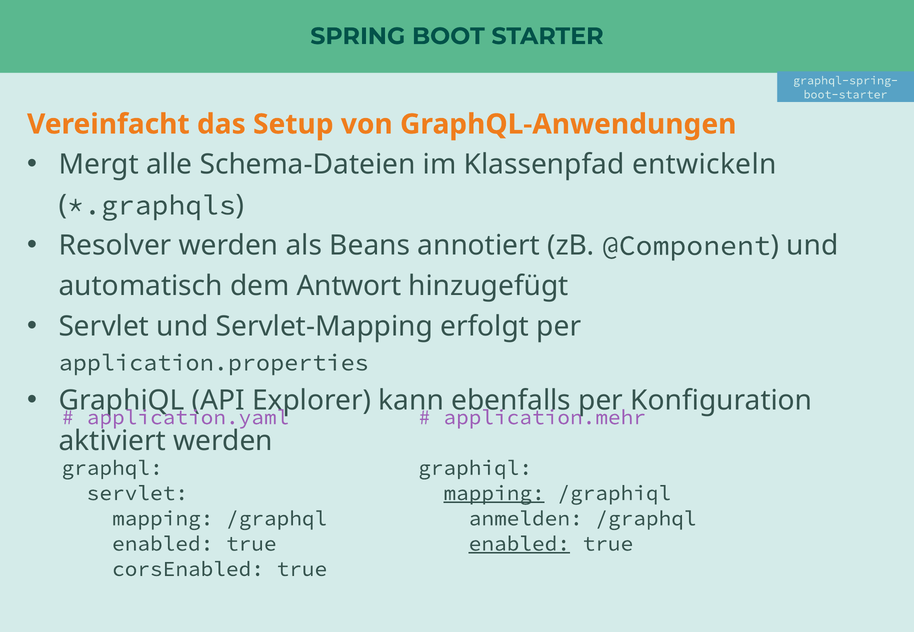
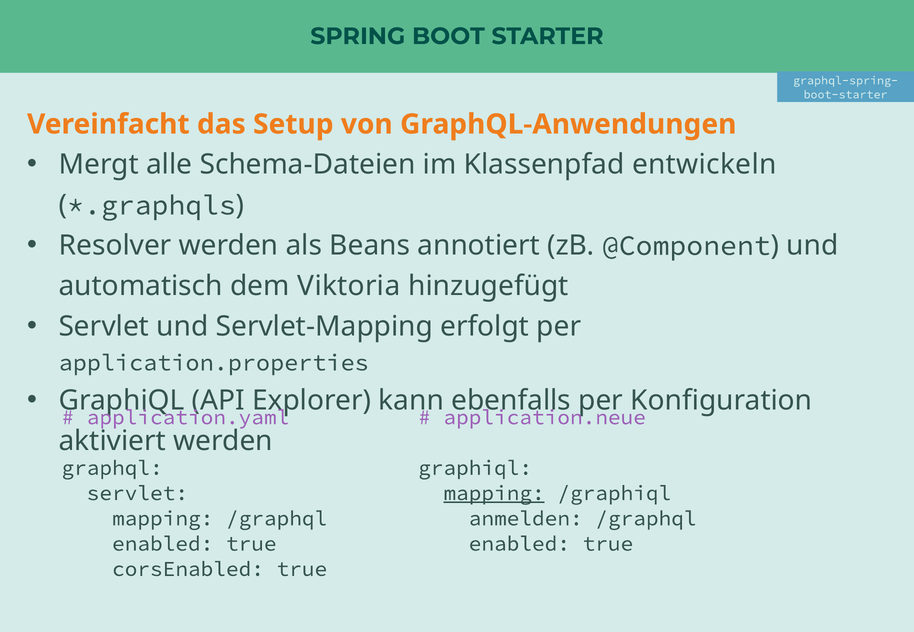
Antwort: Antwort -> Viktoria
application.mehr: application.mehr -> application.neue
enabled at (519, 544) underline: present -> none
